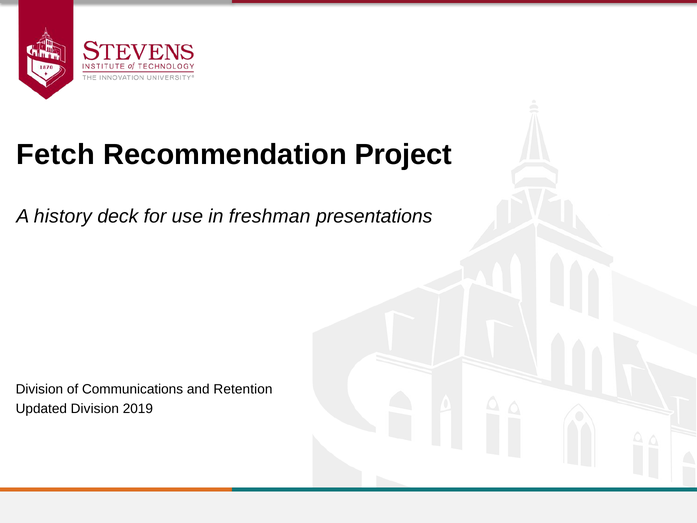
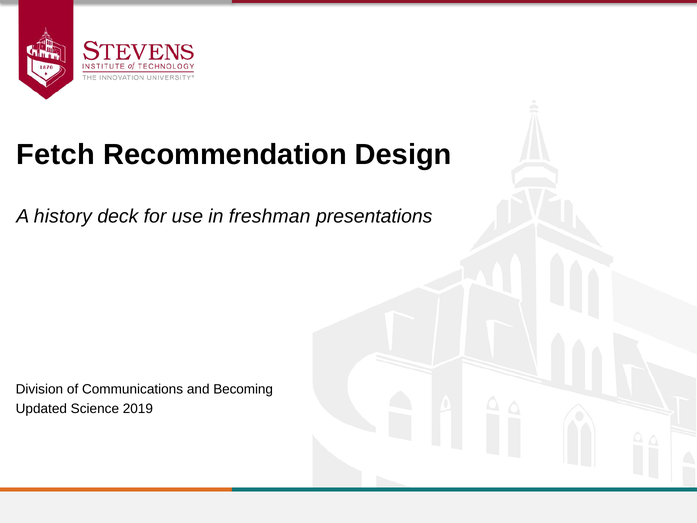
Project: Project -> Design
Retention: Retention -> Becoming
Updated Division: Division -> Science
